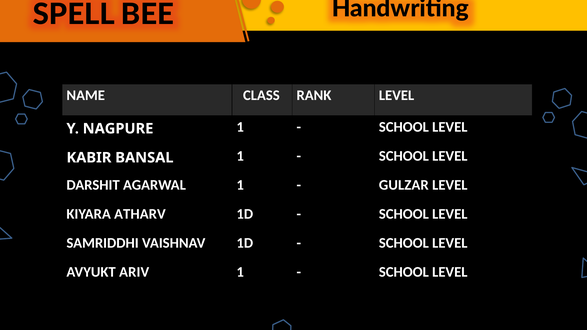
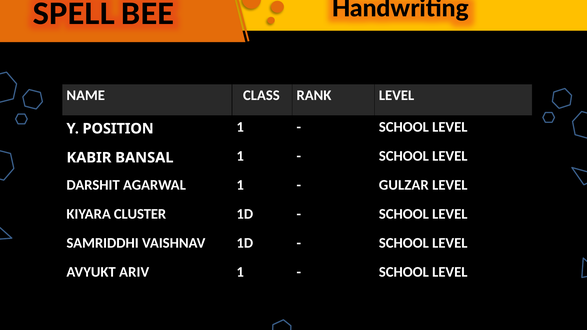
NAGPURE: NAGPURE -> POSITION
ATHARV: ATHARV -> CLUSTER
